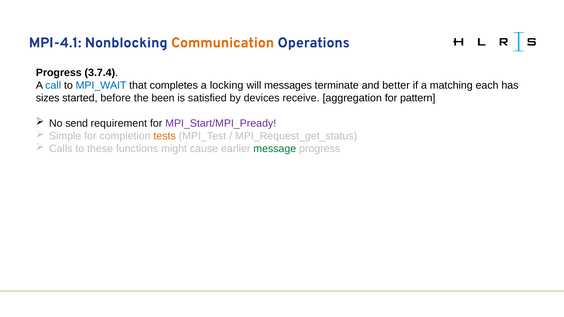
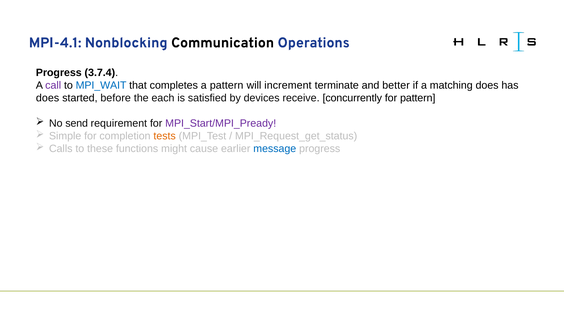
Communication colour: orange -> black
call colour: blue -> purple
a locking: locking -> pattern
messages: messages -> increment
matching each: each -> does
sizes at (48, 98): sizes -> does
been: been -> each
aggregation: aggregation -> concurrently
message colour: green -> blue
